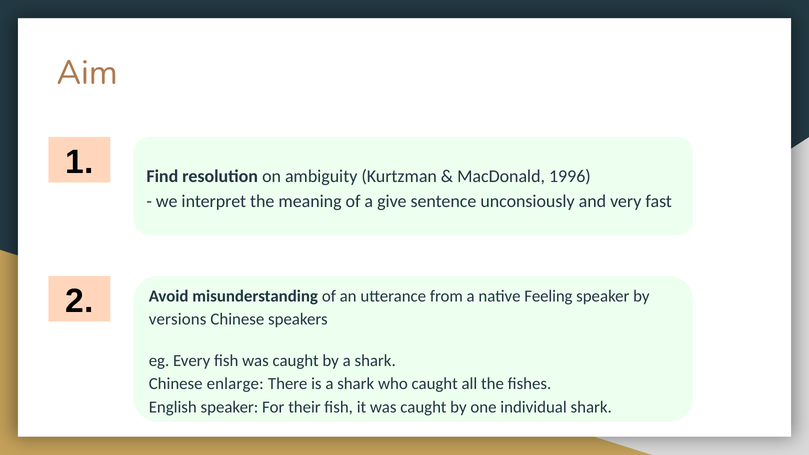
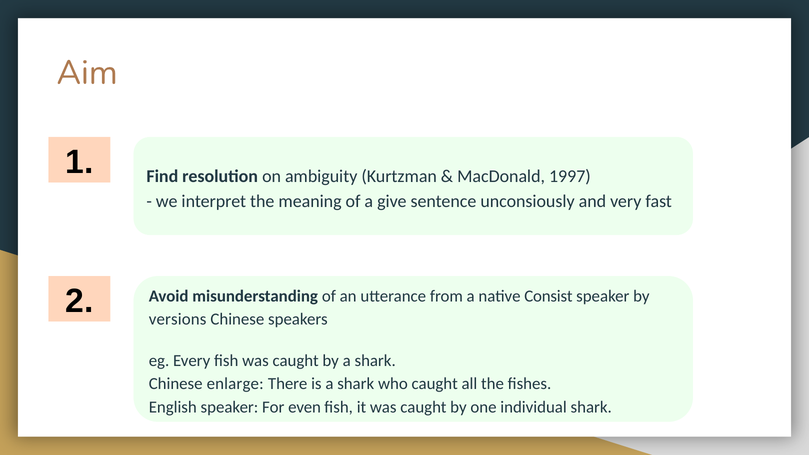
1996: 1996 -> 1997
Feeling: Feeling -> Consist
their: their -> even
